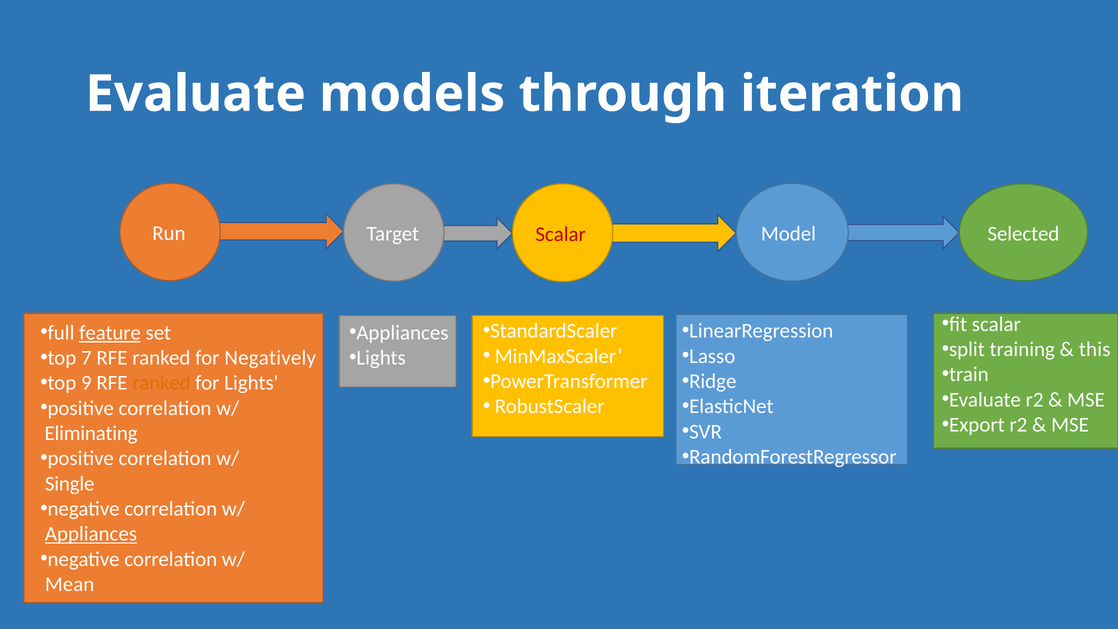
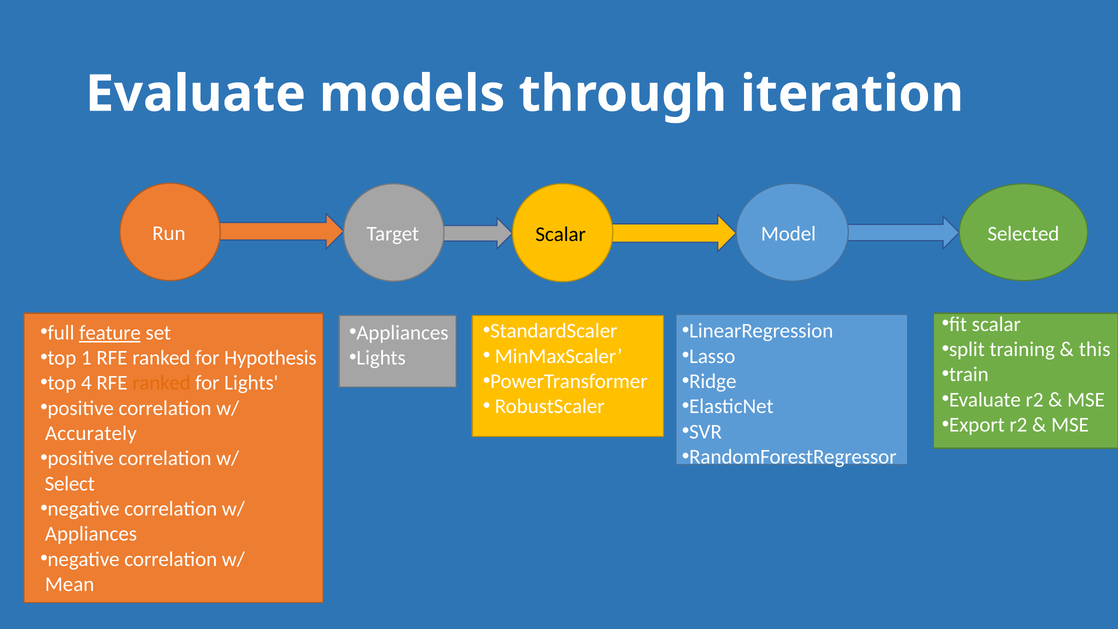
Scalar at (561, 234) colour: red -> black
7: 7 -> 1
Negatively: Negatively -> Hypothesis
9: 9 -> 4
Eliminating: Eliminating -> Accurately
Single: Single -> Select
Appliances at (91, 534) underline: present -> none
